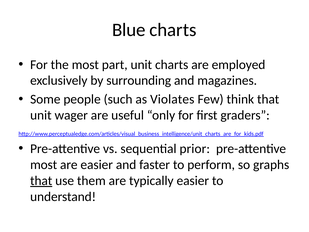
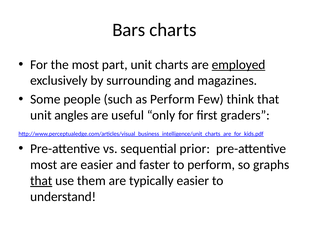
Blue: Blue -> Bars
employed underline: none -> present
as Violates: Violates -> Perform
wager: wager -> angles
